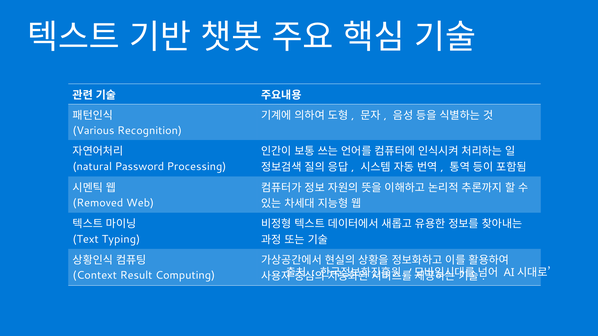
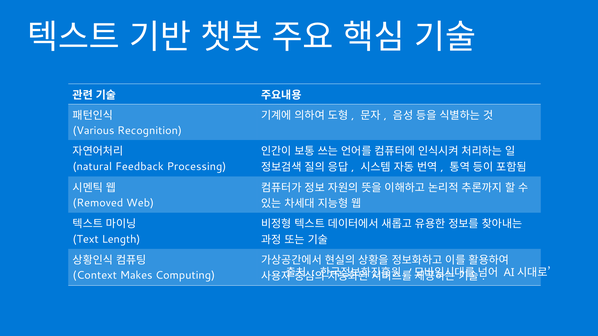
Password: Password -> Feedback
Typing: Typing -> Length
Result: Result -> Makes
